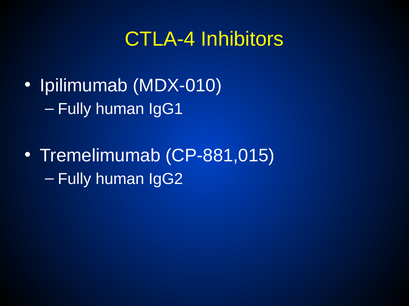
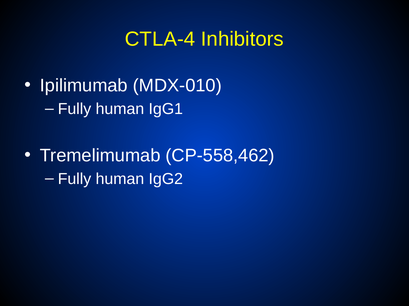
CP-881,015: CP-881,015 -> CP-558,462
